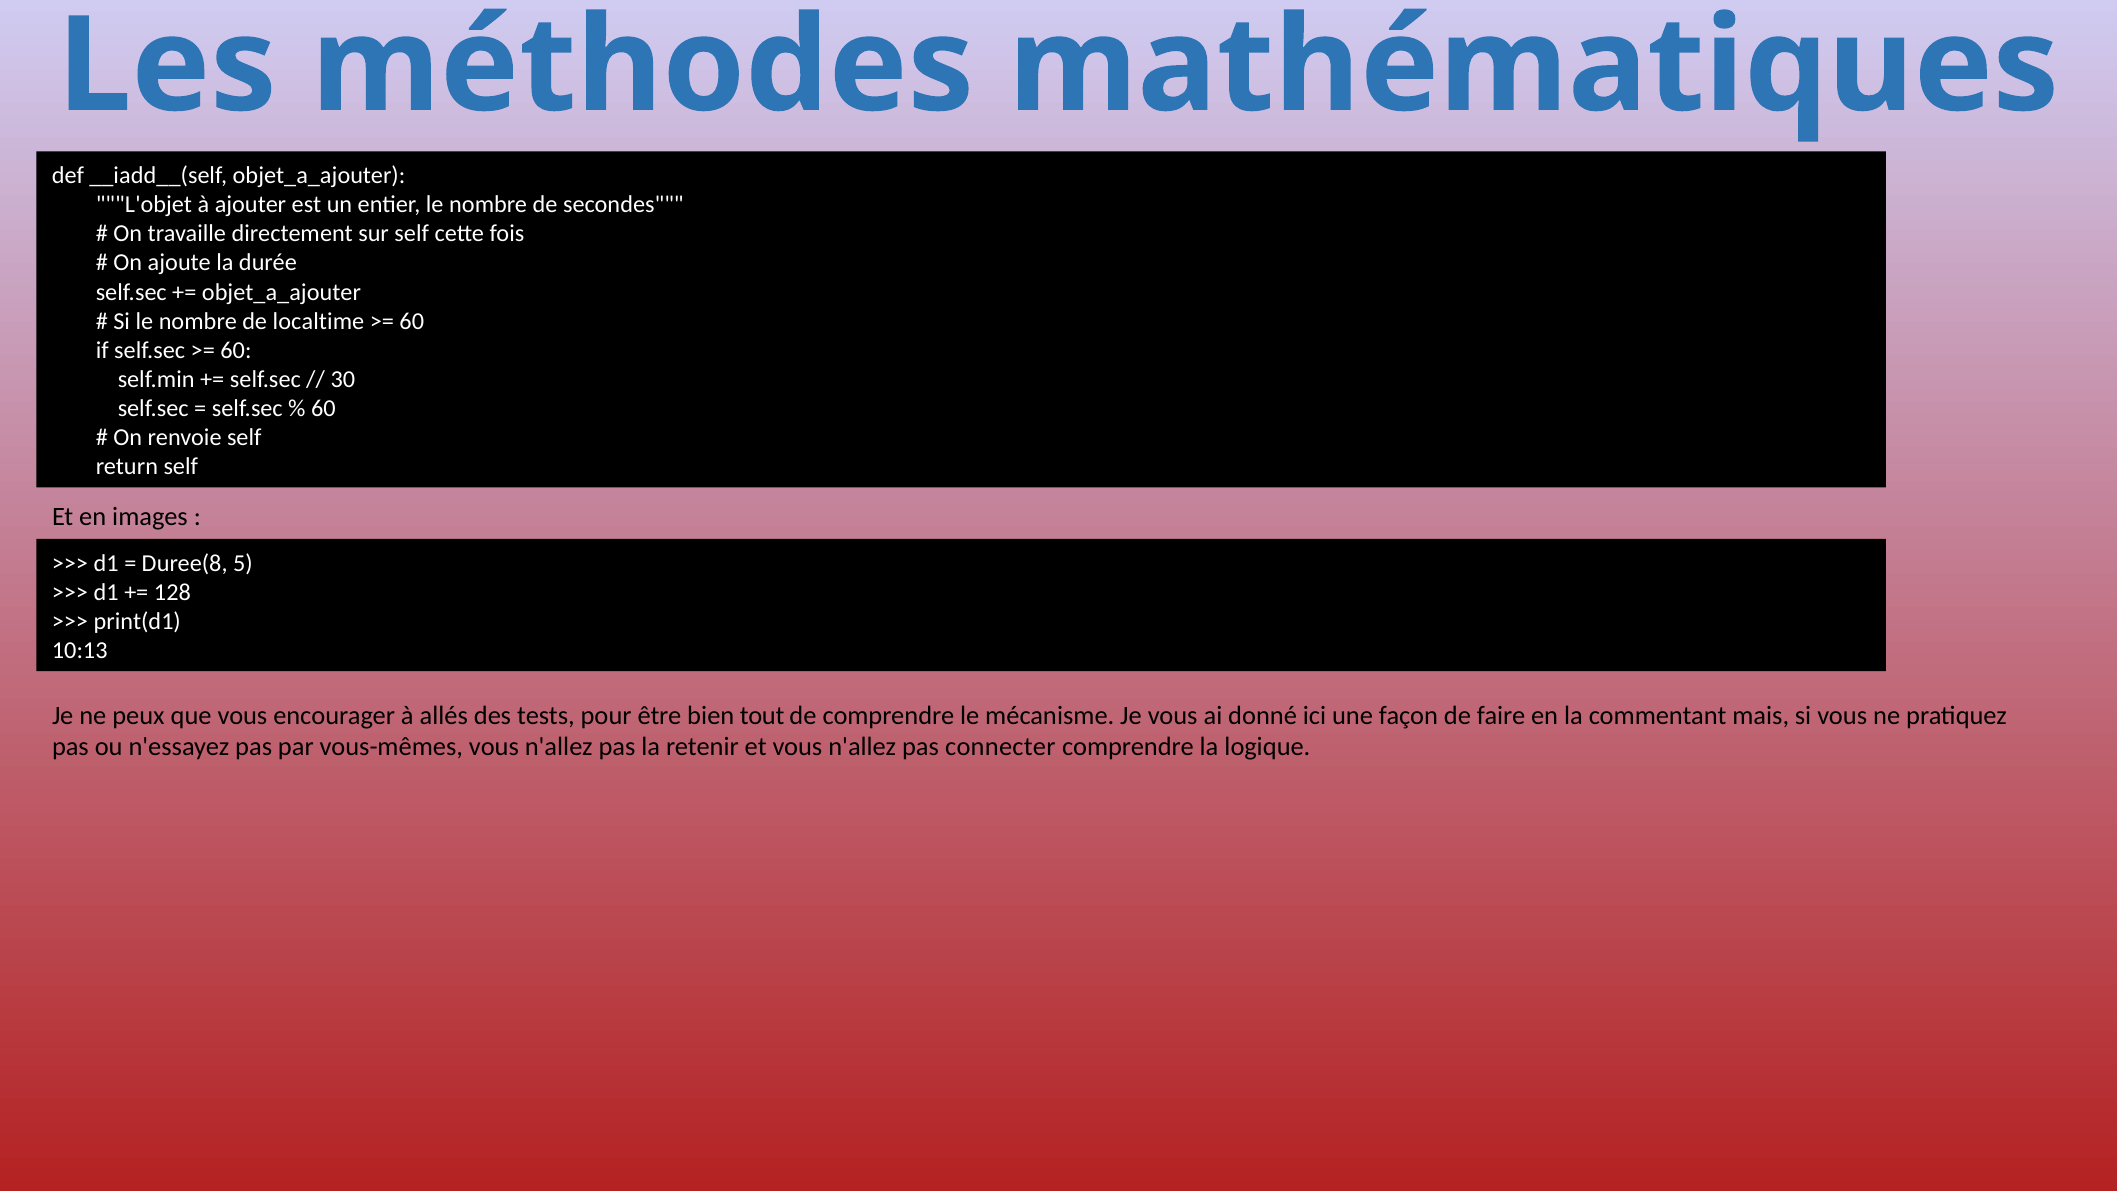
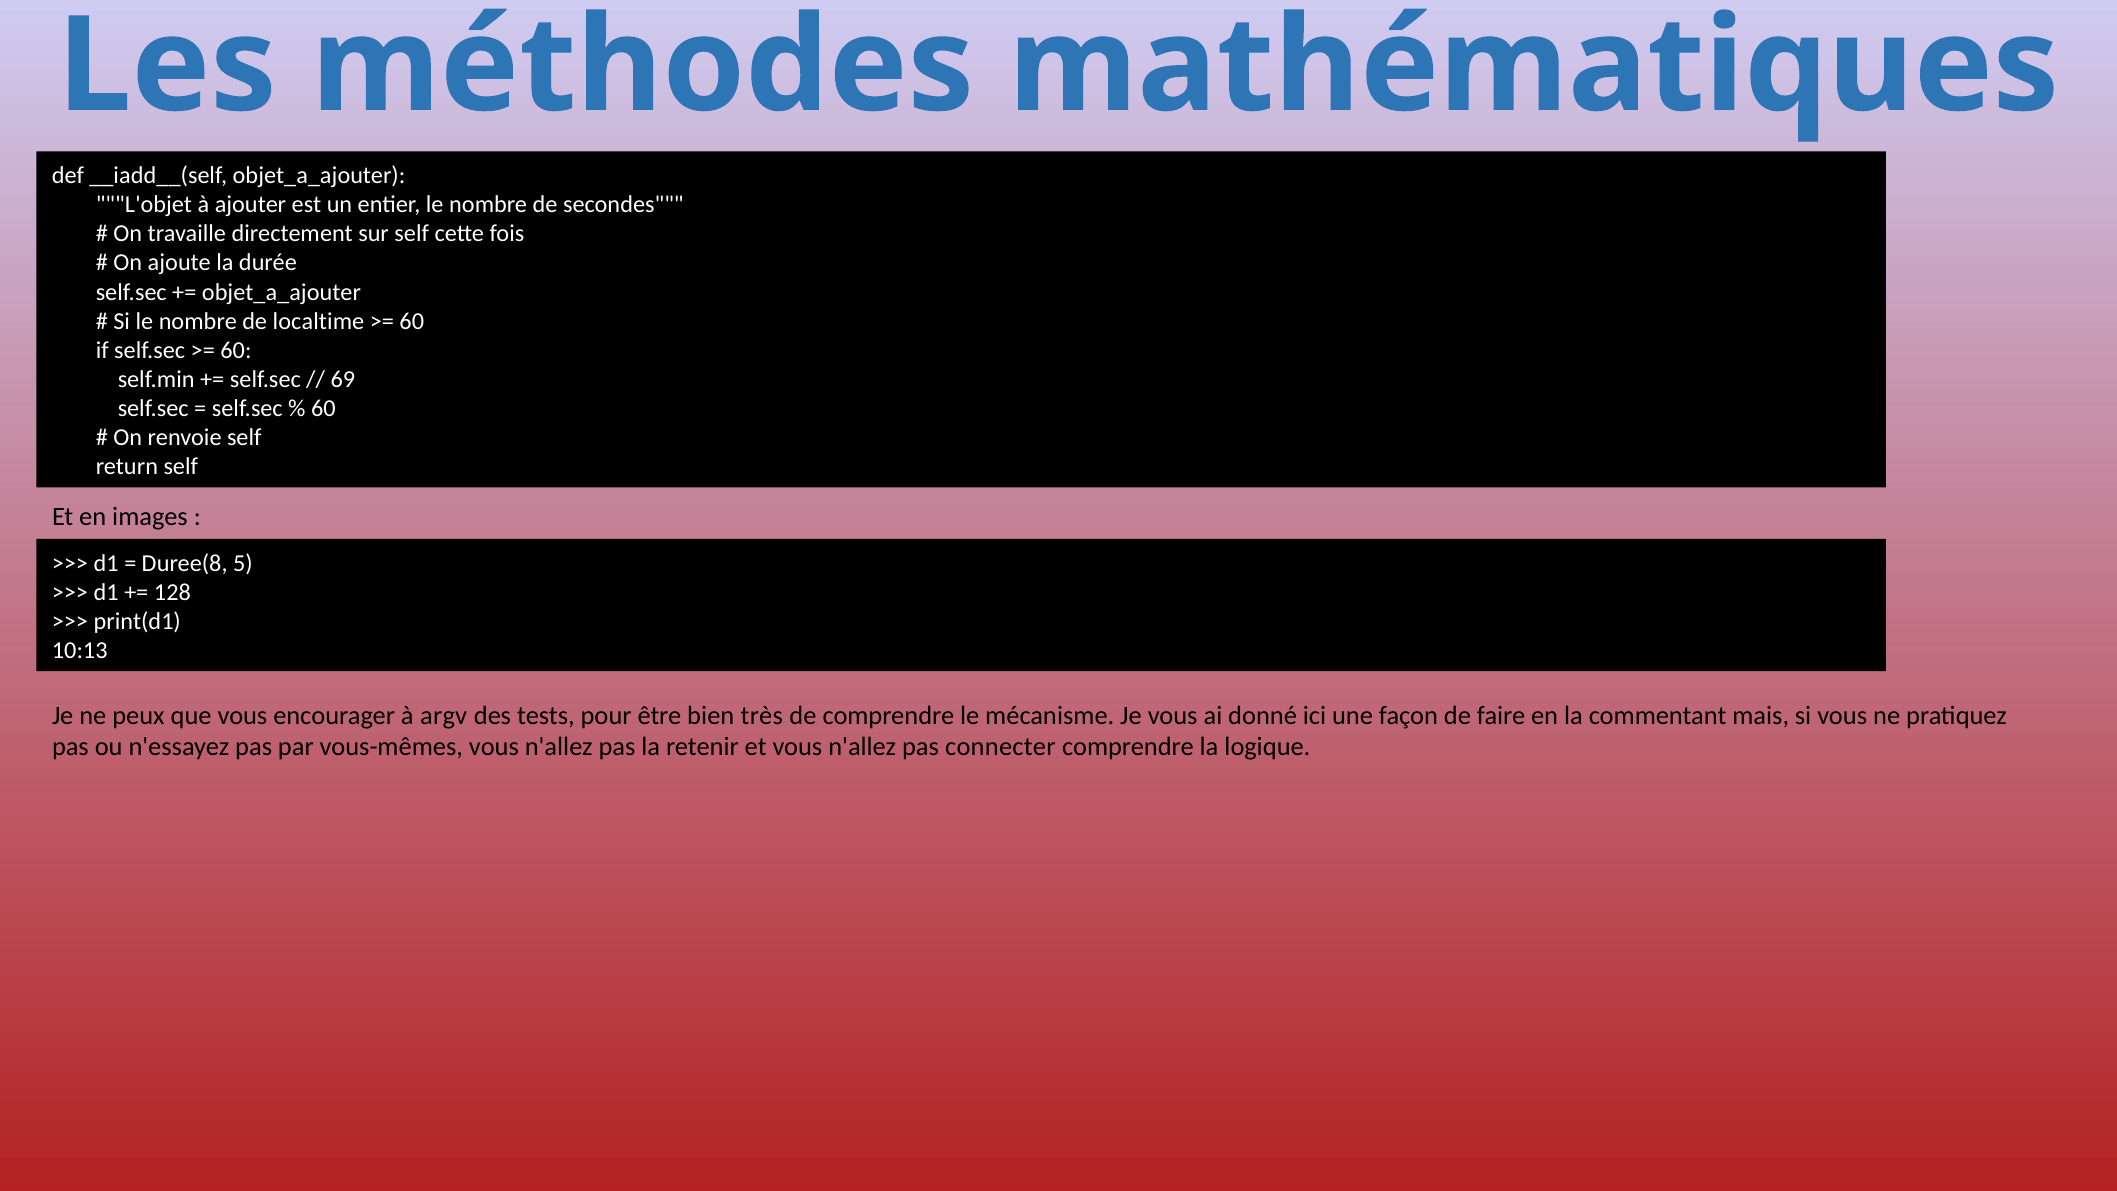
30: 30 -> 69
allés: allés -> argv
tout: tout -> très
